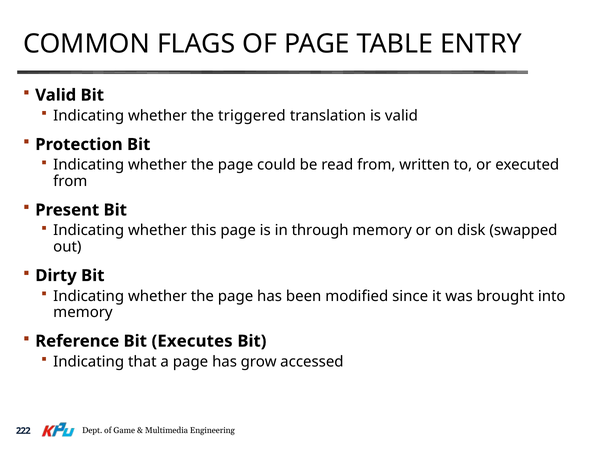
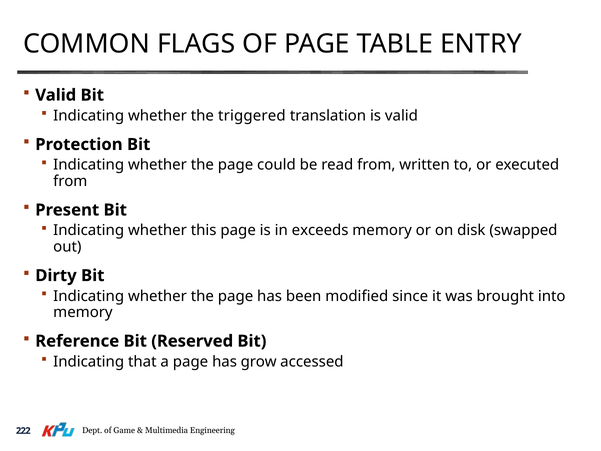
through: through -> exceeds
Executes: Executes -> Reserved
